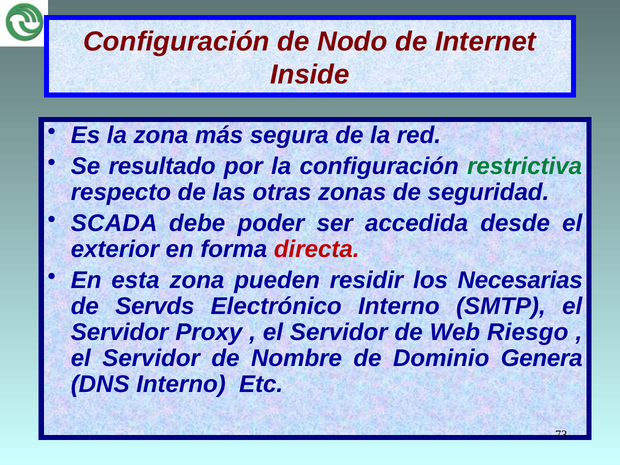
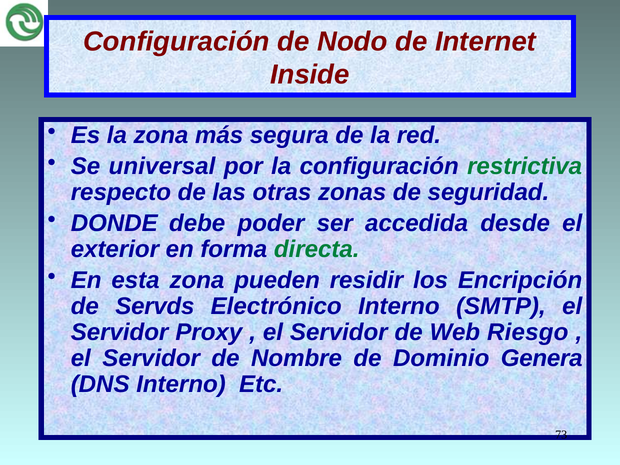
resultado: resultado -> universal
SCADA: SCADA -> DONDE
directa colour: red -> green
Necesarias: Necesarias -> Encripción
